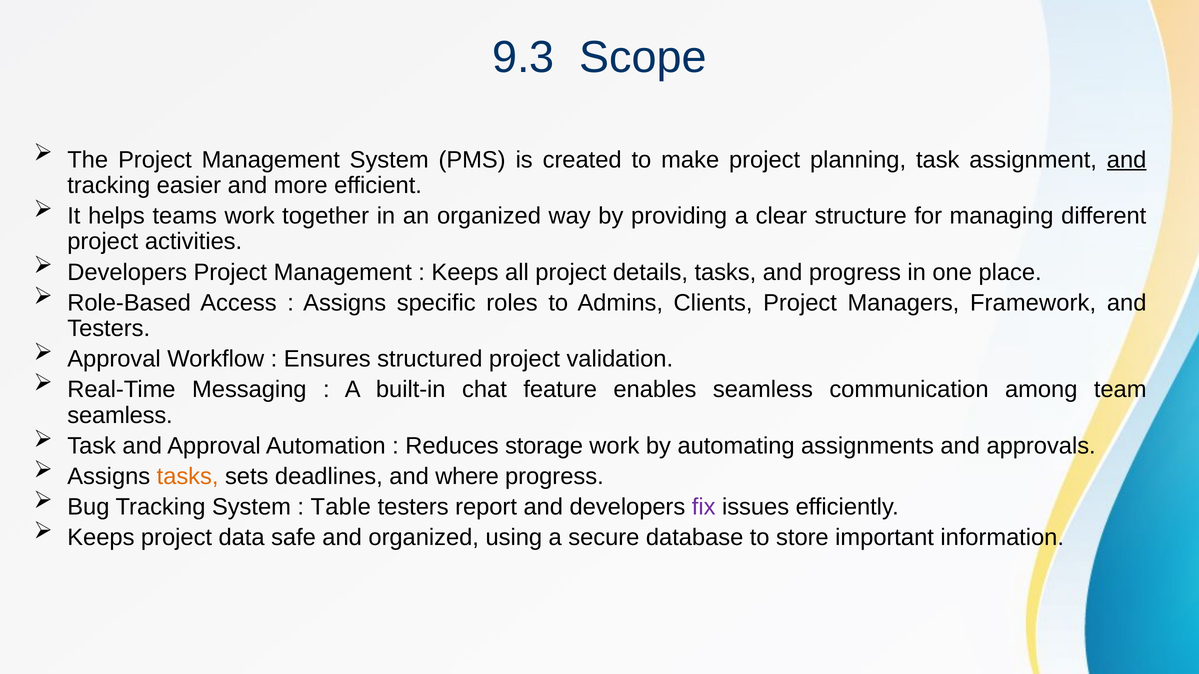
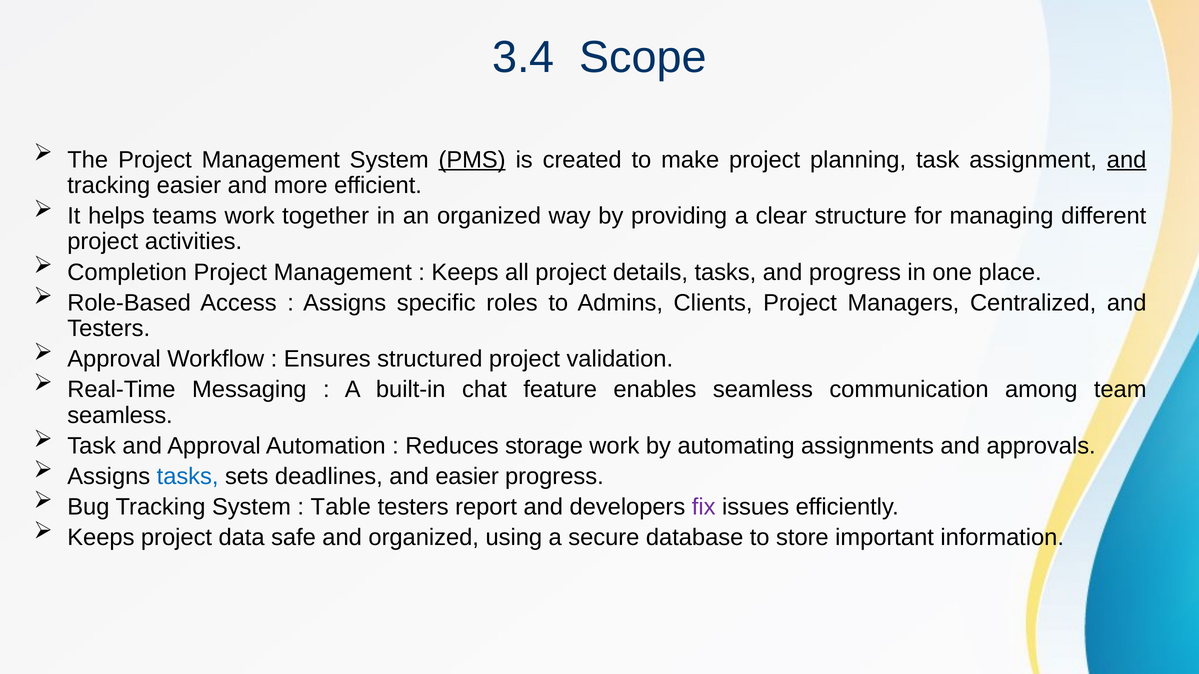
9.3: 9.3 -> 3.4
PMS underline: none -> present
Developers at (127, 272): Developers -> Completion
Framework: Framework -> Centralized
tasks at (188, 477) colour: orange -> blue
and where: where -> easier
